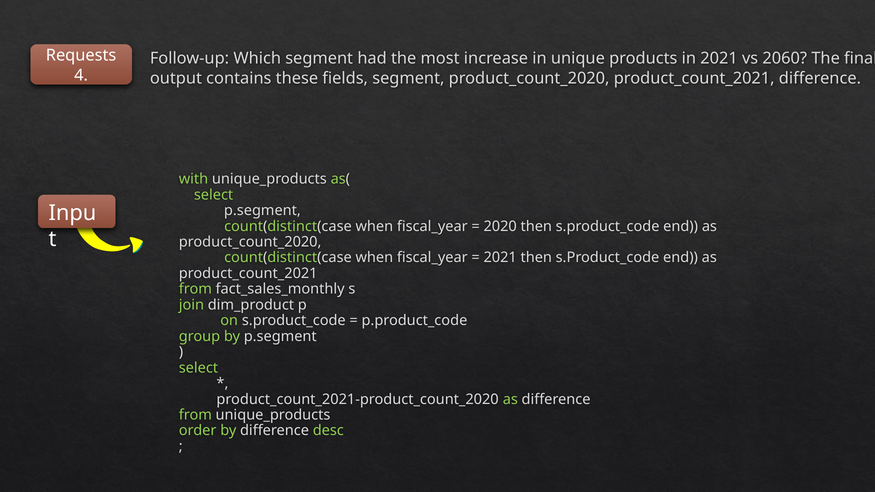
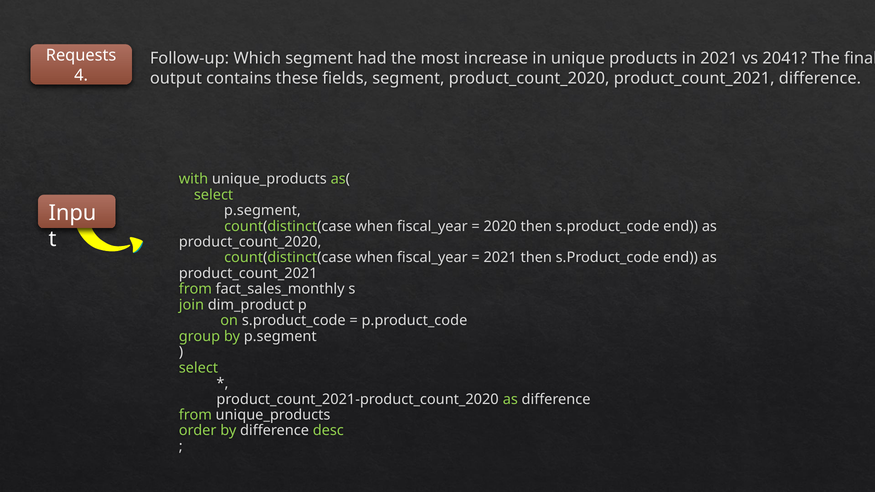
2060: 2060 -> 2041
